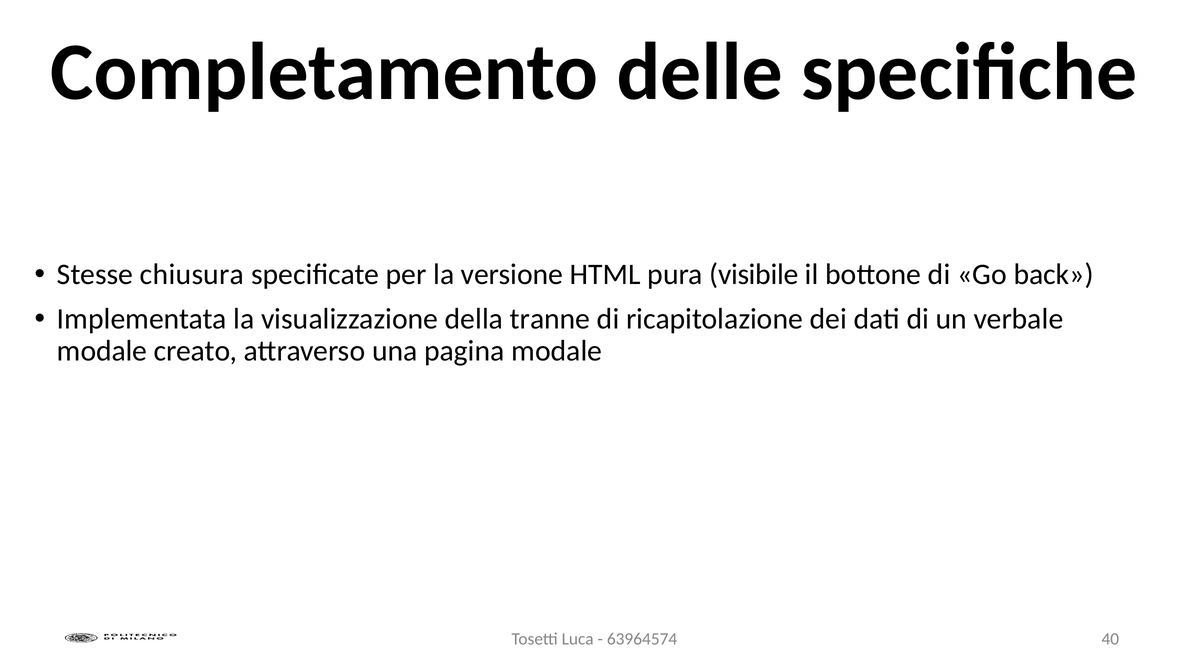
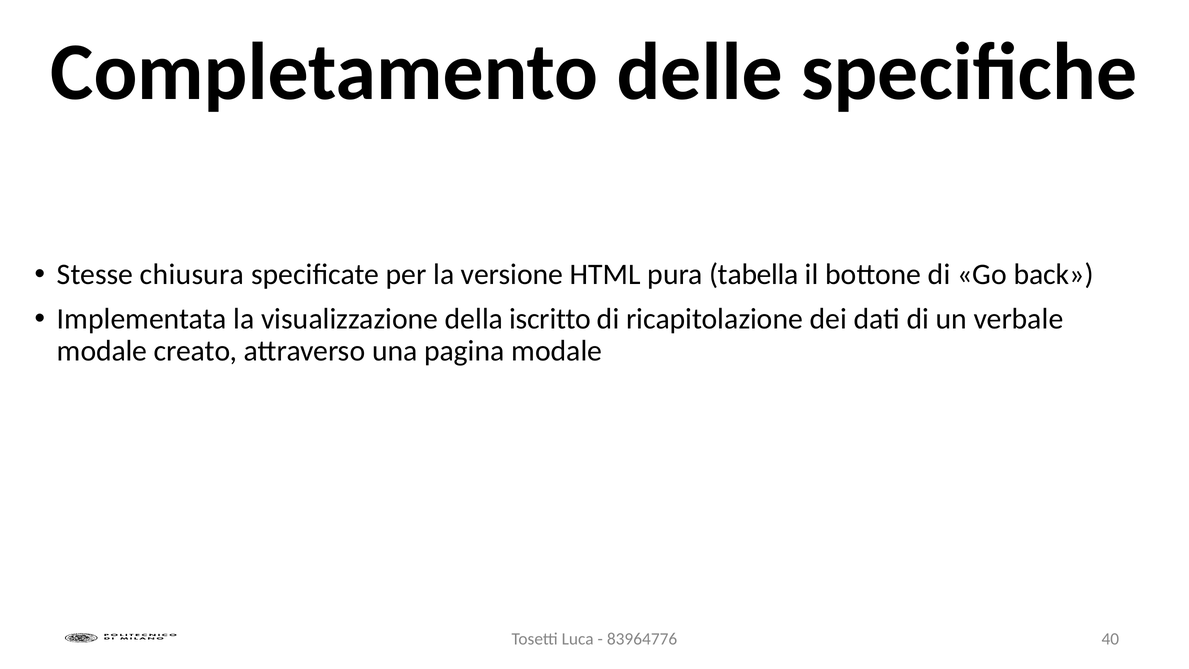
visibile: visibile -> tabella
tranne: tranne -> iscritto
63964574: 63964574 -> 83964776
